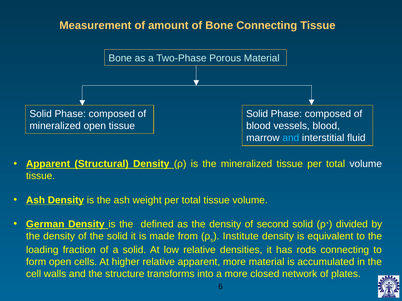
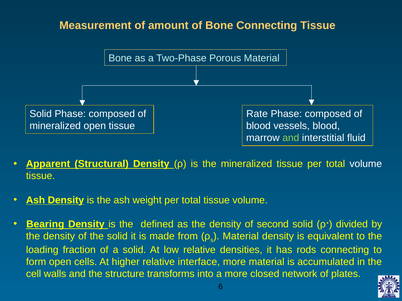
Solid at (257, 114): Solid -> Rate
and at (291, 138) colour: light blue -> light green
German: German -> Bearing
Institute at (241, 237): Institute -> Material
relative apparent: apparent -> interface
